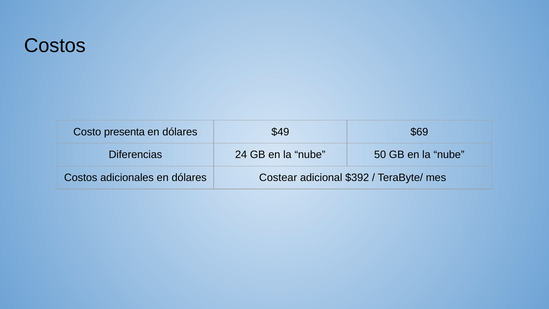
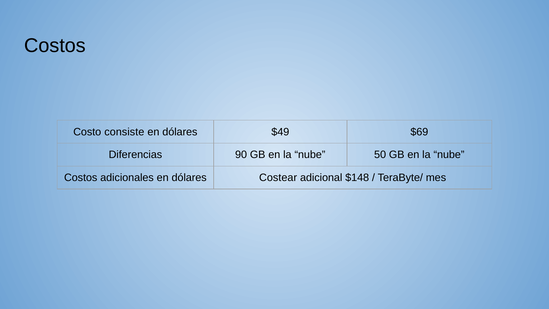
presenta: presenta -> consiste
24: 24 -> 90
$392: $392 -> $148
